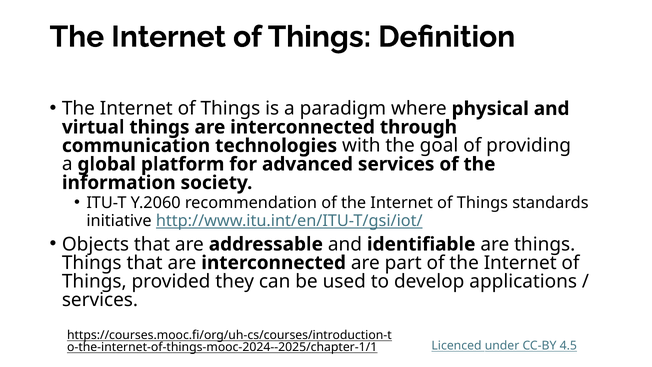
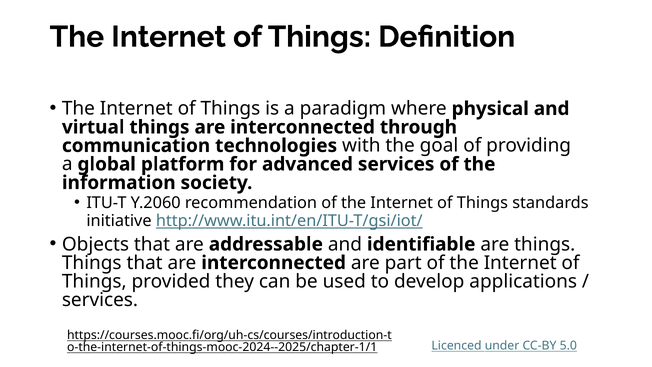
4.5: 4.5 -> 5.0
